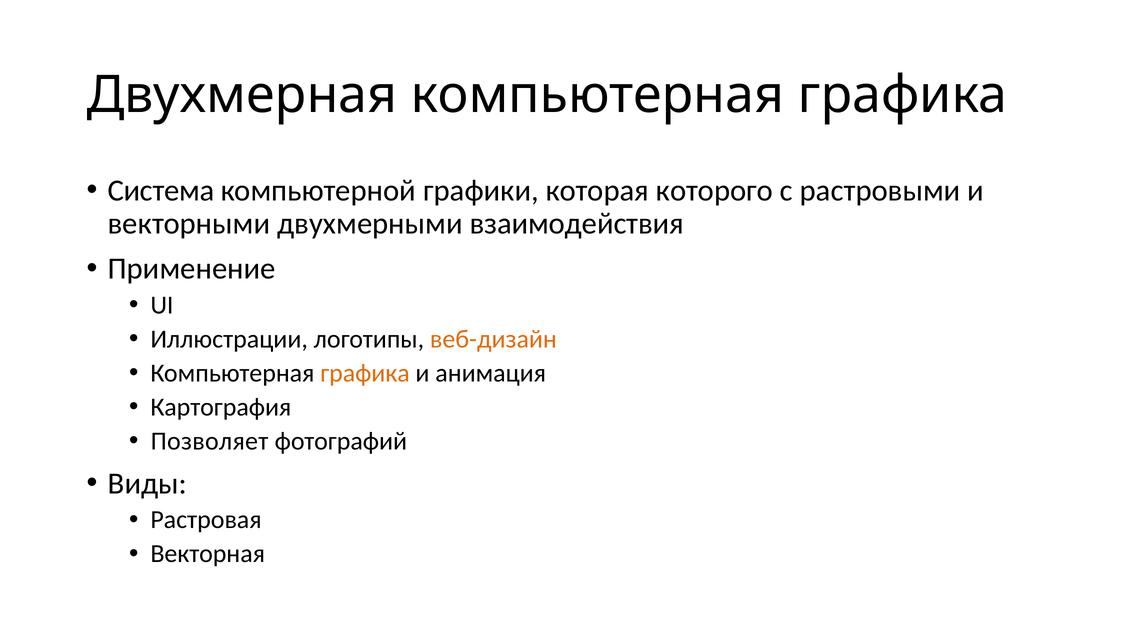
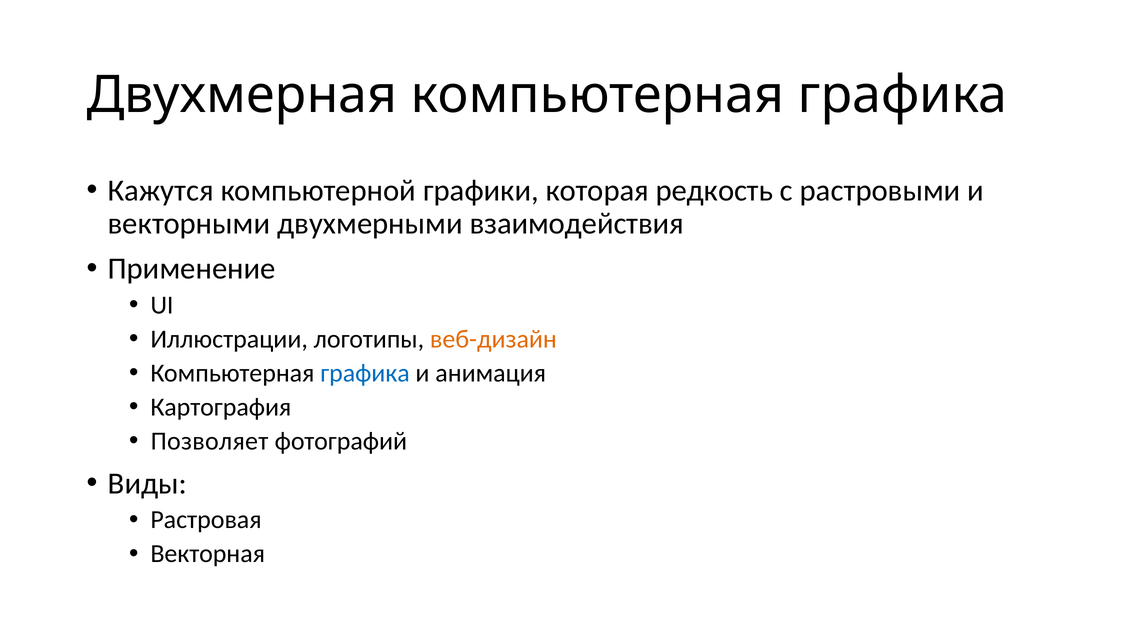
Система: Система -> Кажутся
которого: которого -> редкость
графика at (365, 373) colour: orange -> blue
